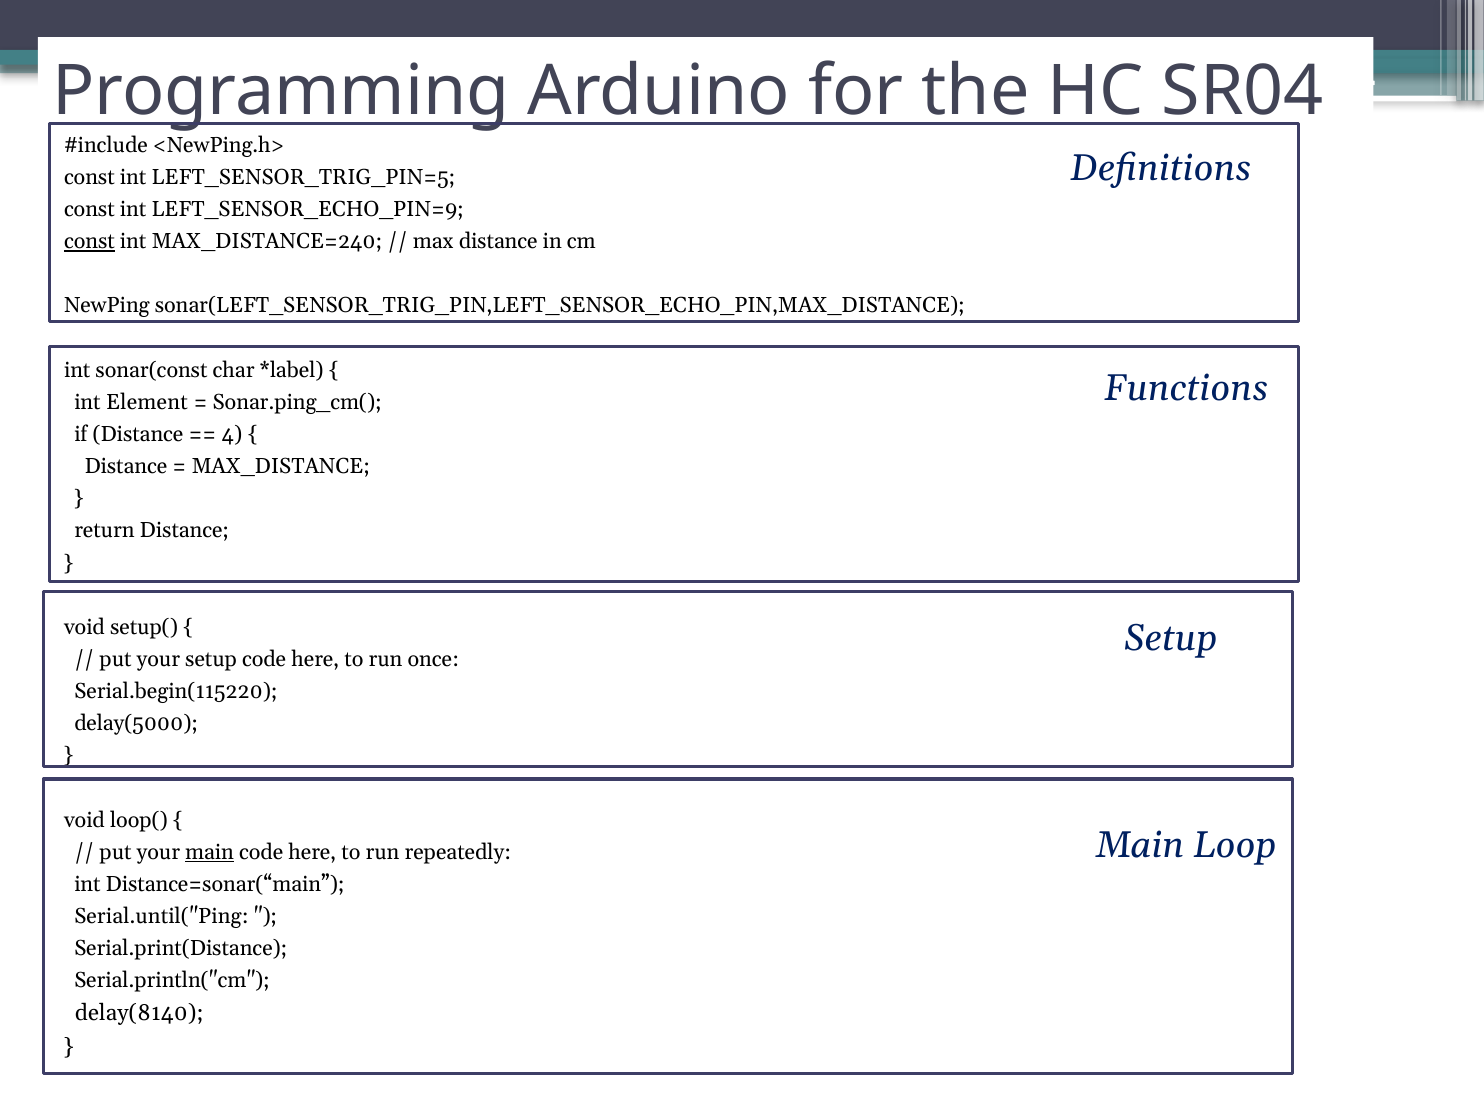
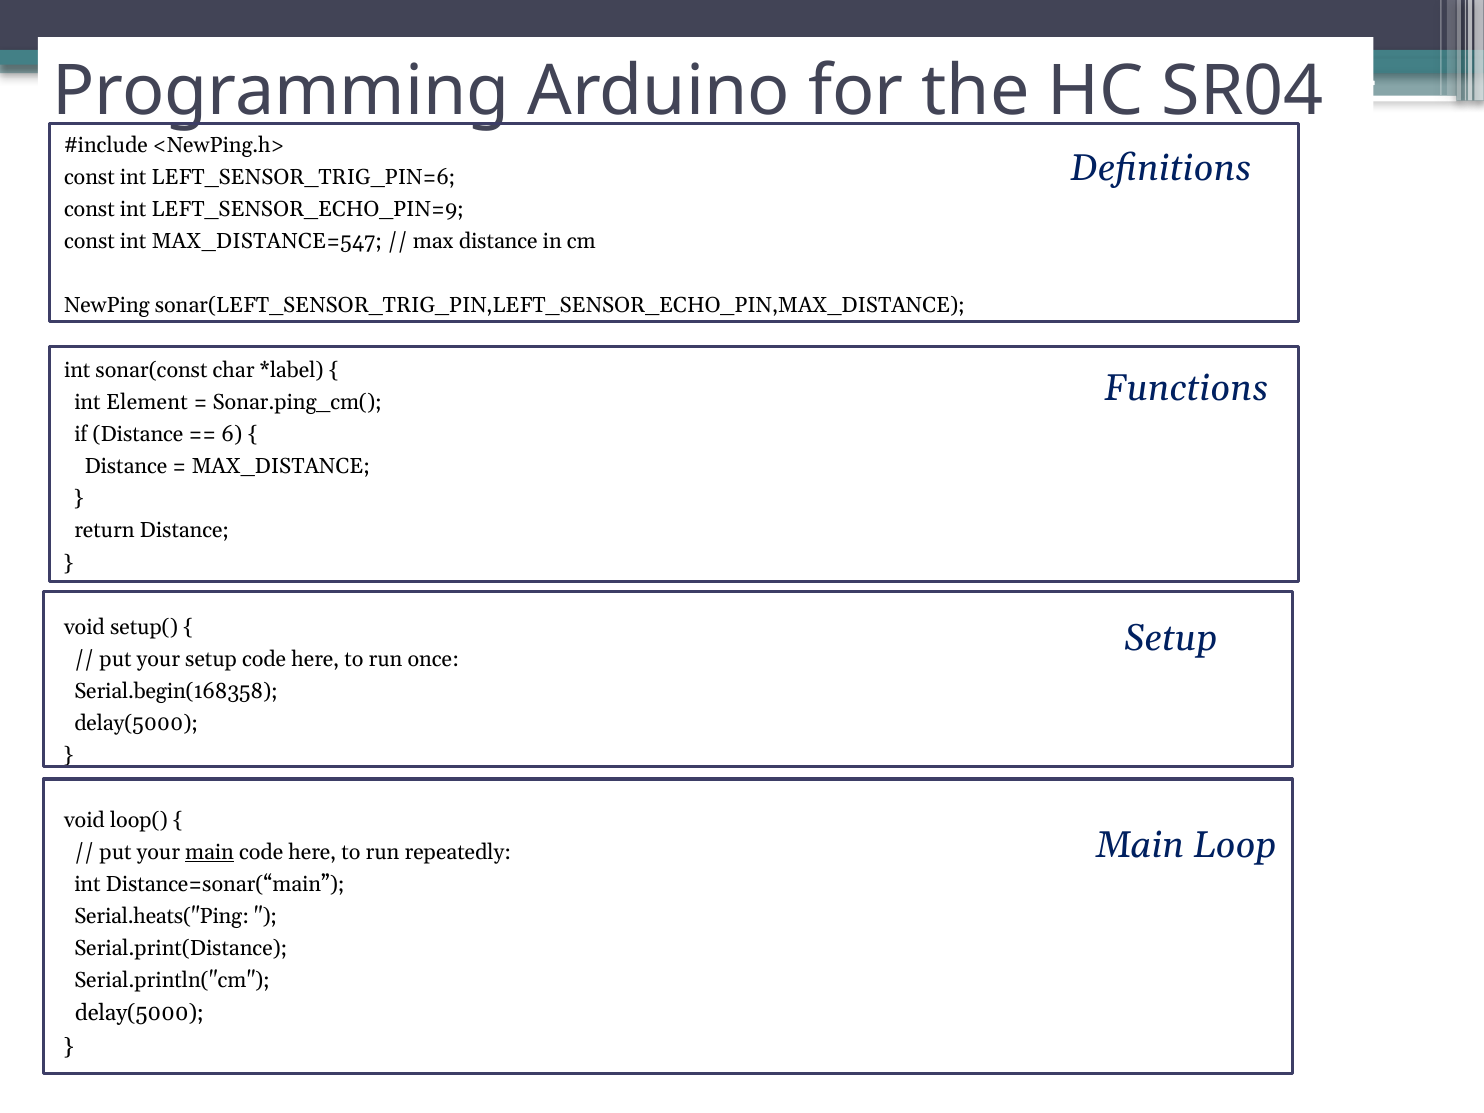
LEFT_SENSOR_TRIG_PIN=5: LEFT_SENSOR_TRIG_PIN=5 -> LEFT_SENSOR_TRIG_PIN=6
const at (89, 242) underline: present -> none
MAX_DISTANCE=240: MAX_DISTANCE=240 -> MAX_DISTANCE=547
4: 4 -> 6
Serial.begin(115220: Serial.begin(115220 -> Serial.begin(168358
Serial.until("Ping: Serial.until("Ping -> Serial.heats("Ping
delay(8140 at (139, 1013): delay(8140 -> delay(5000
